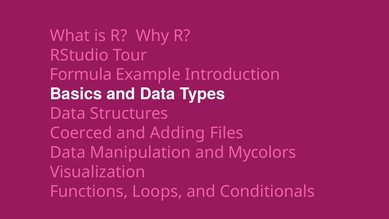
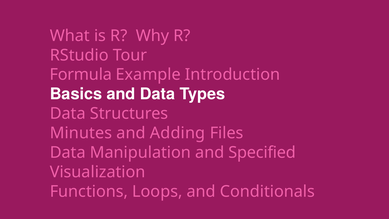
Coerced: Coerced -> Minutes
Mycolors: Mycolors -> Specified
